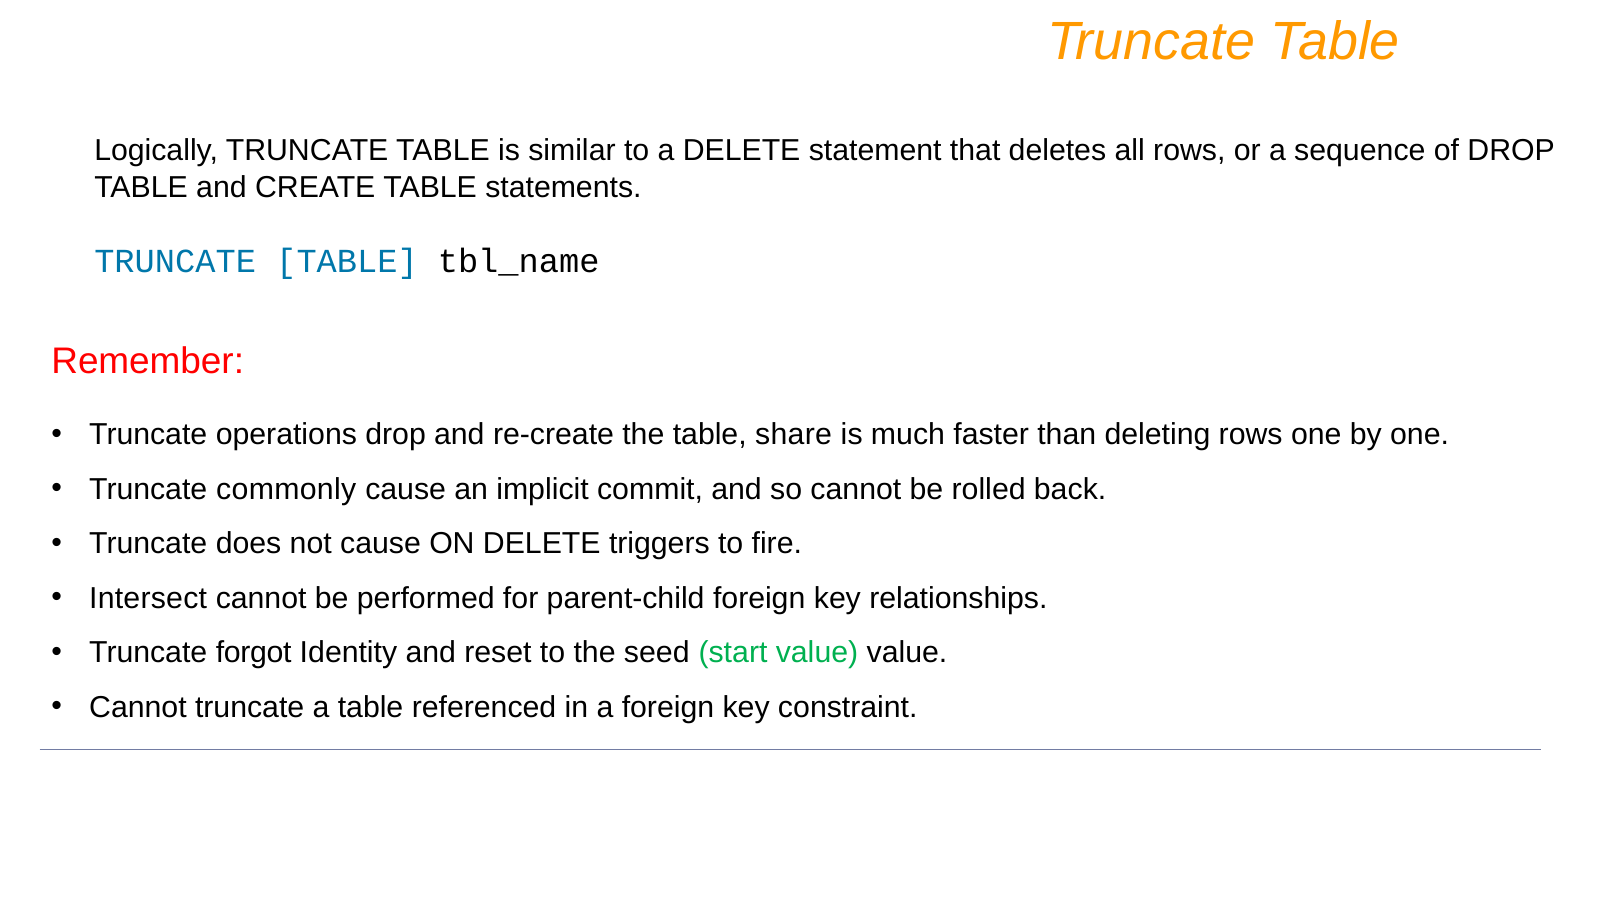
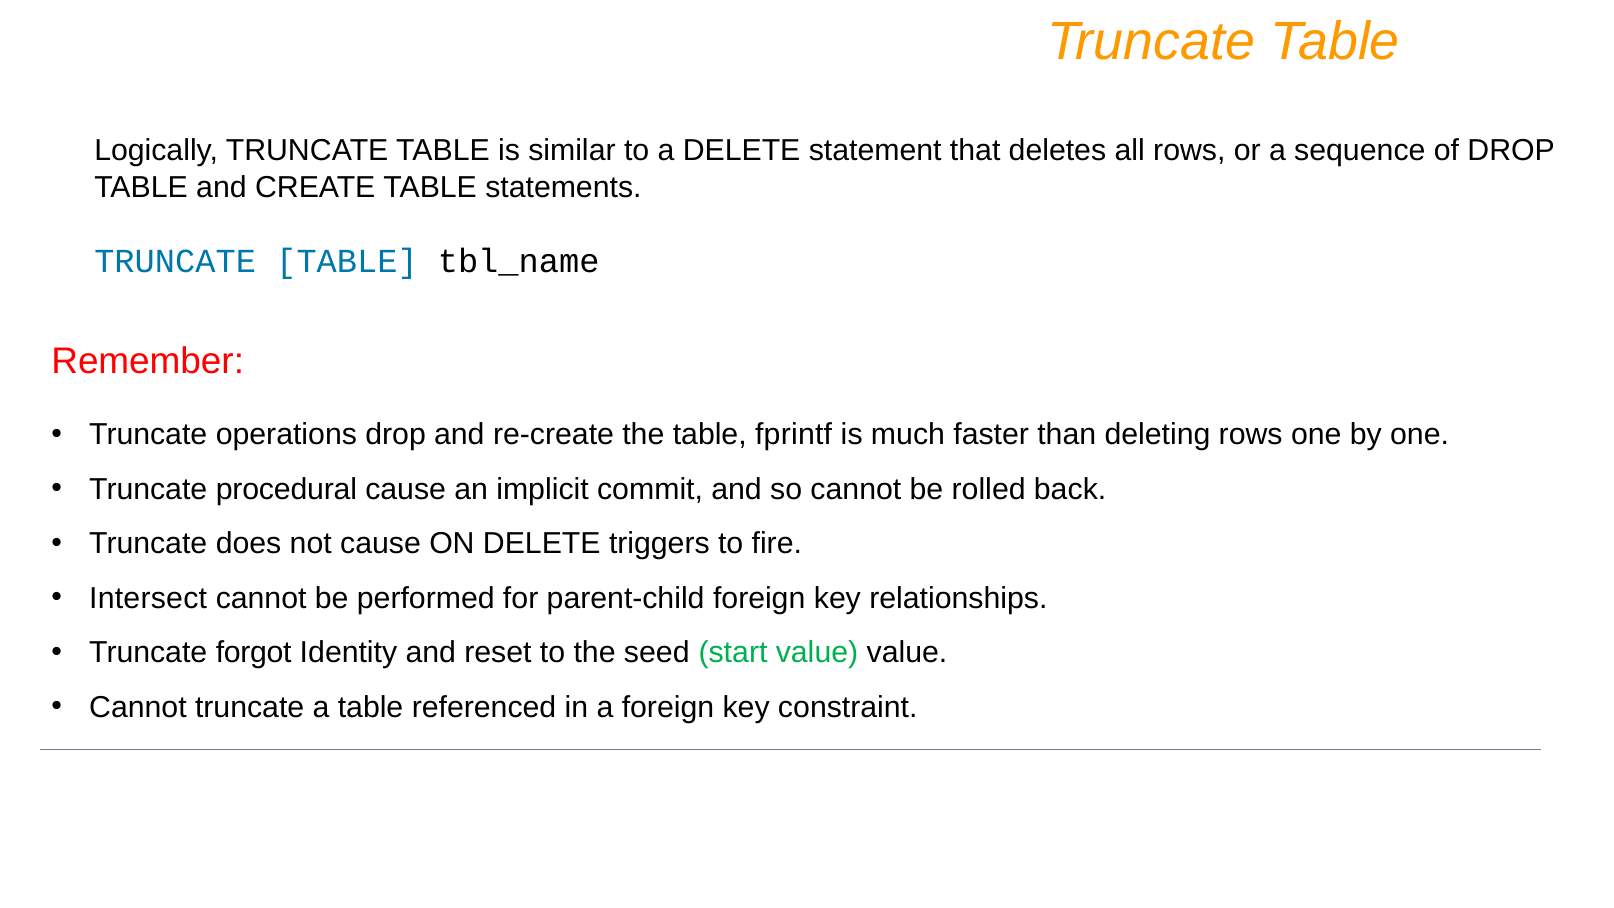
share: share -> fprintf
commonly: commonly -> procedural
